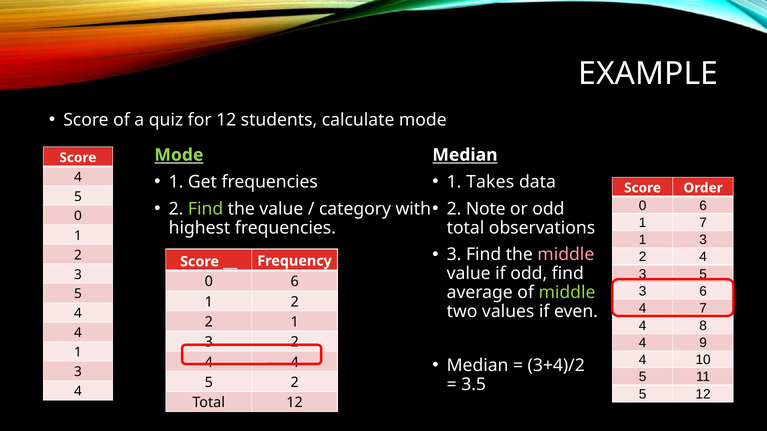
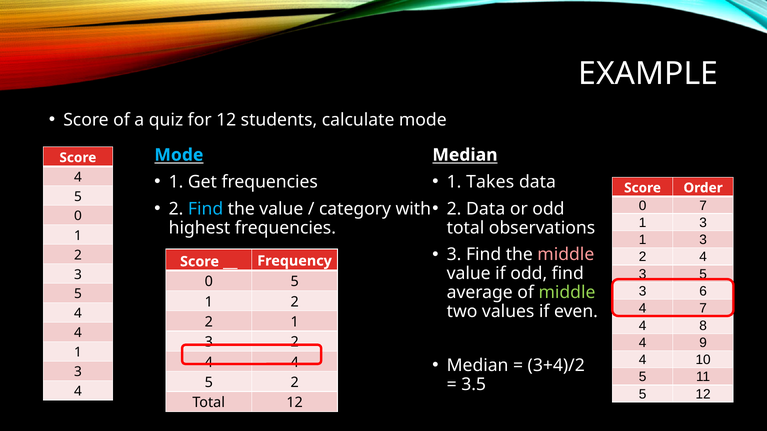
Mode at (179, 155) colour: light green -> light blue
6 at (703, 206): 6 -> 7
Find at (206, 209) colour: light green -> light blue
2 Note: Note -> Data
7 at (703, 223): 7 -> 3
6 at (295, 282): 6 -> 5
